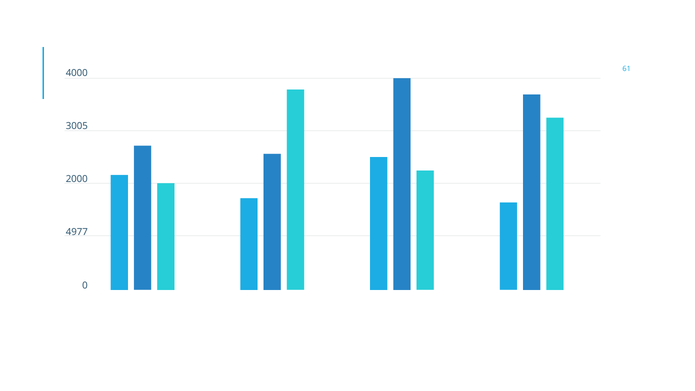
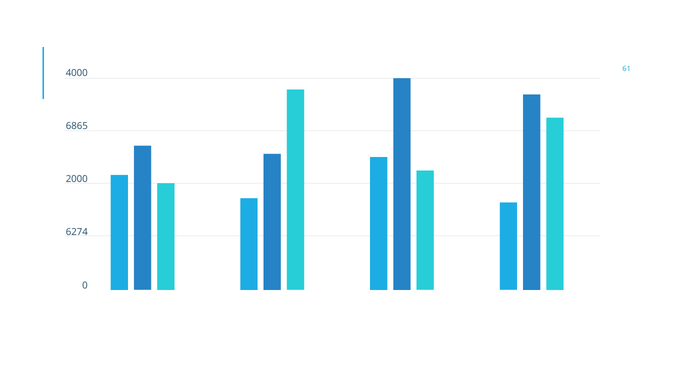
3005: 3005 -> 6865
4977: 4977 -> 6274
